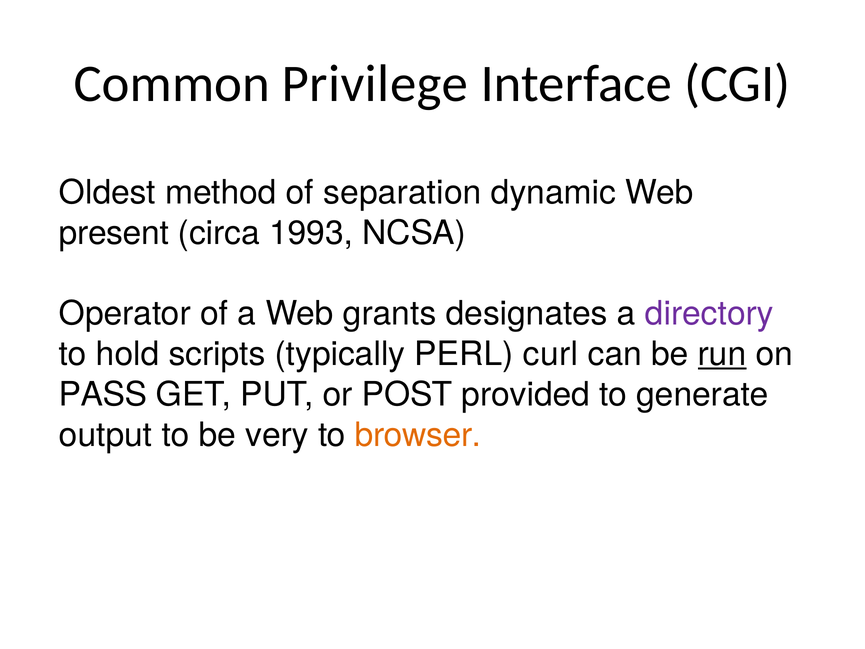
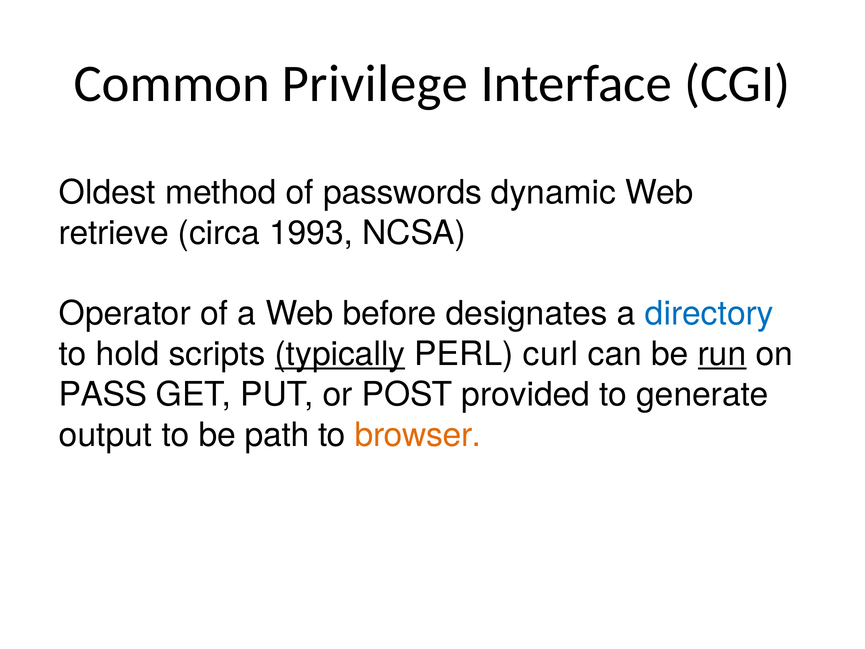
separation: separation -> passwords
present: present -> retrieve
grants: grants -> before
directory colour: purple -> blue
typically underline: none -> present
very: very -> path
